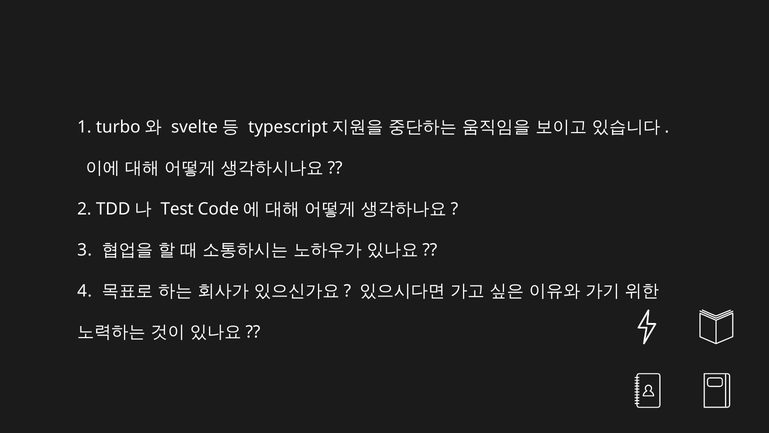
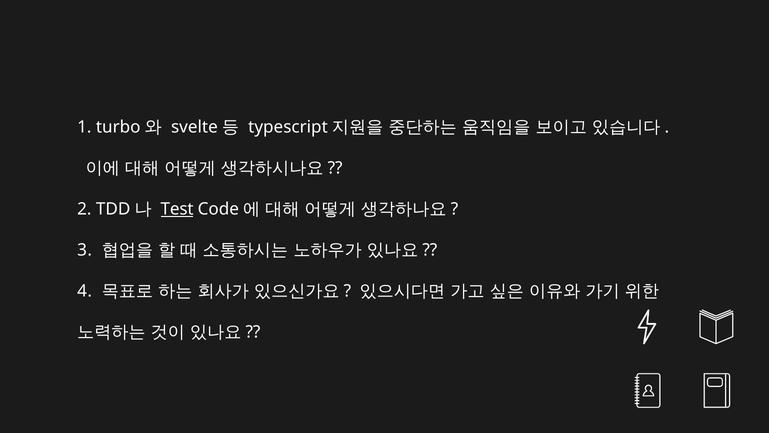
Test underline: none -> present
